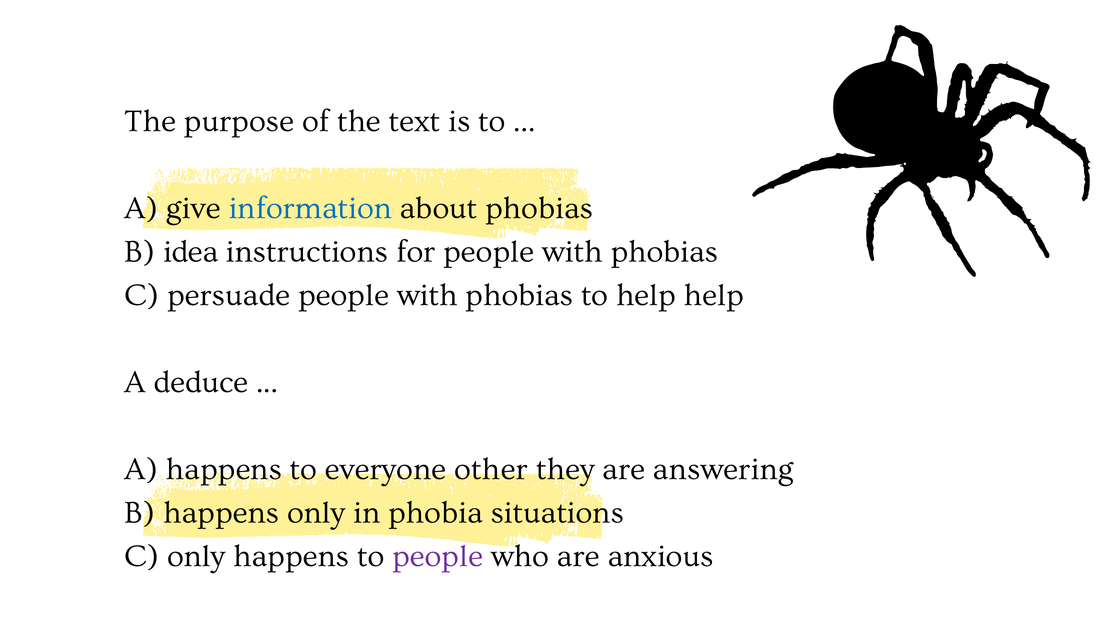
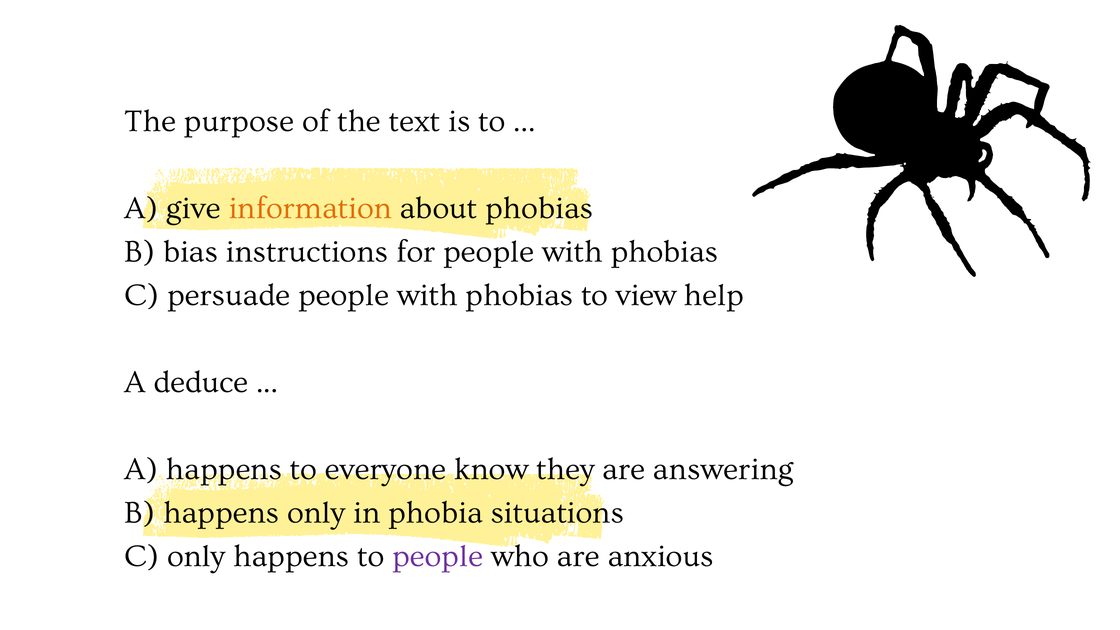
information colour: blue -> orange
idea: idea -> bias
to help: help -> view
other: other -> know
